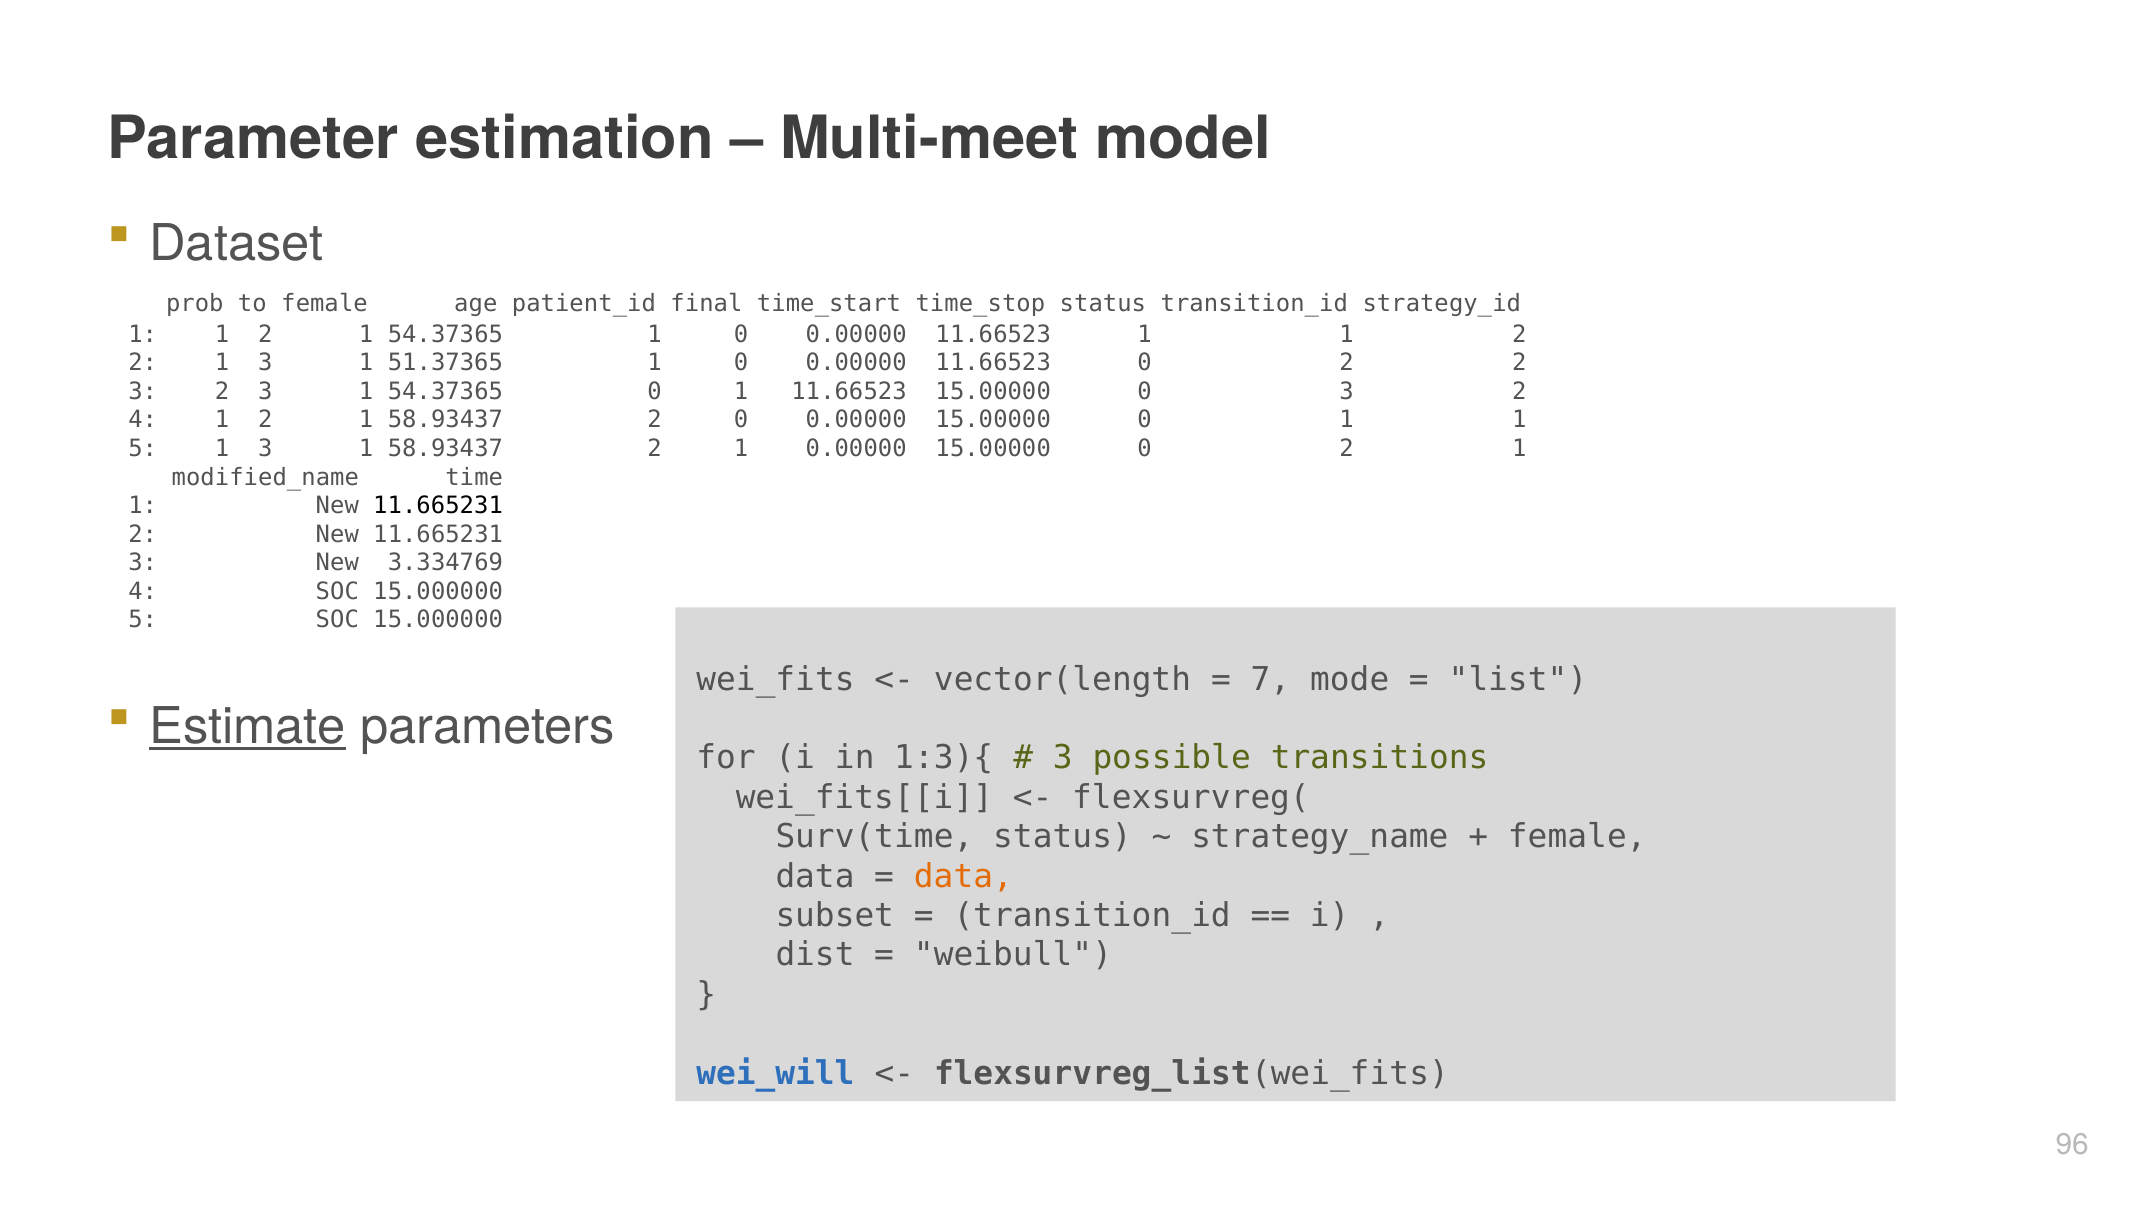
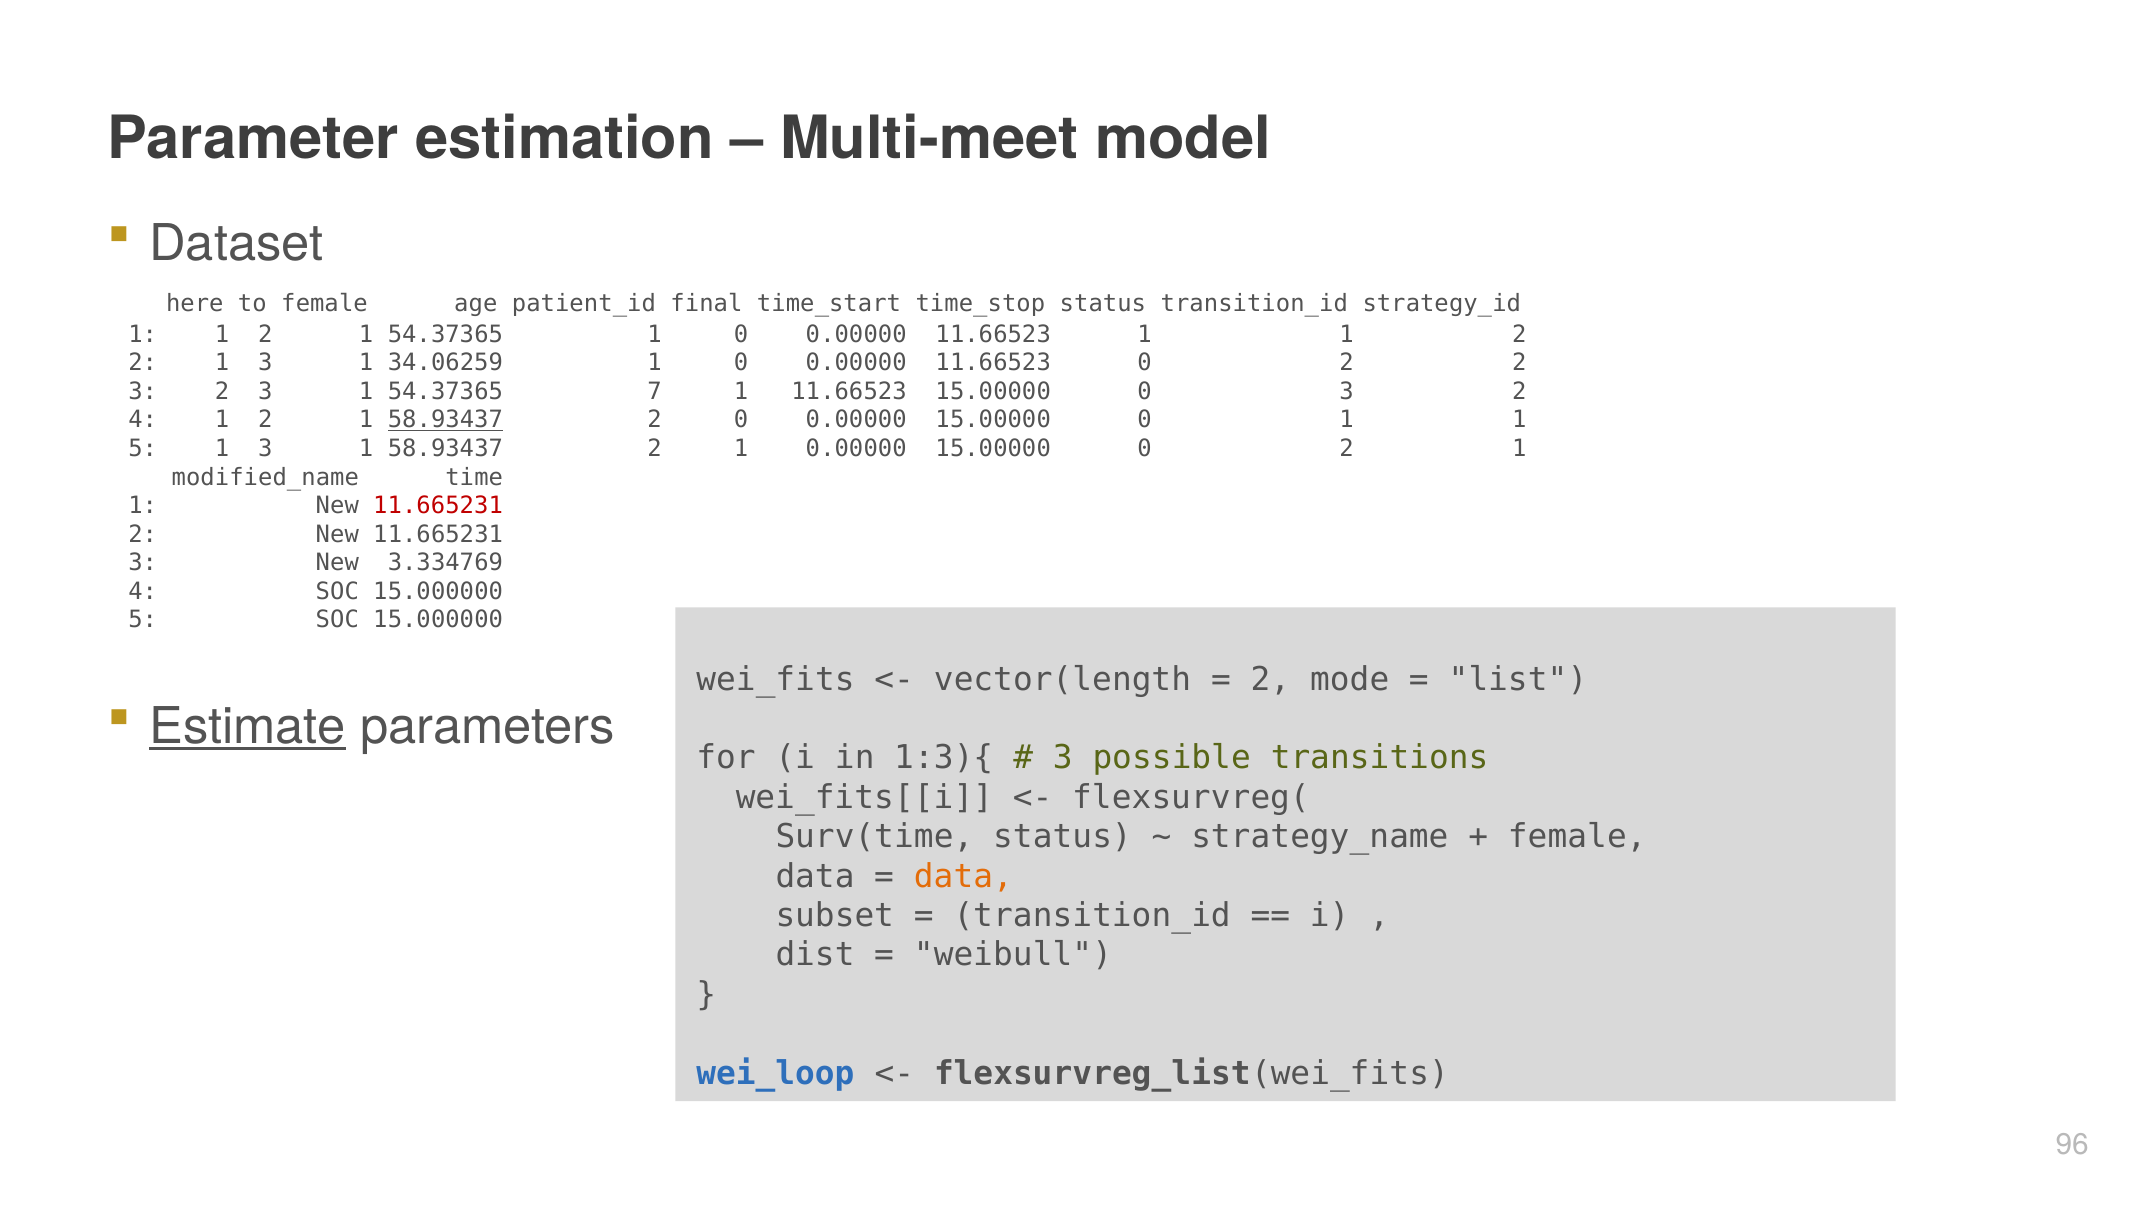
prob: prob -> here
51.37365: 51.37365 -> 34.06259
54.37365 0: 0 -> 7
58.93437 at (445, 420) underline: none -> present
11.665231 at (438, 506) colour: black -> red
7 at (1270, 679): 7 -> 2
wei_will: wei_will -> wei_loop
